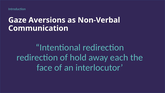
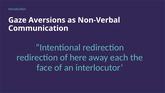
hold: hold -> here
